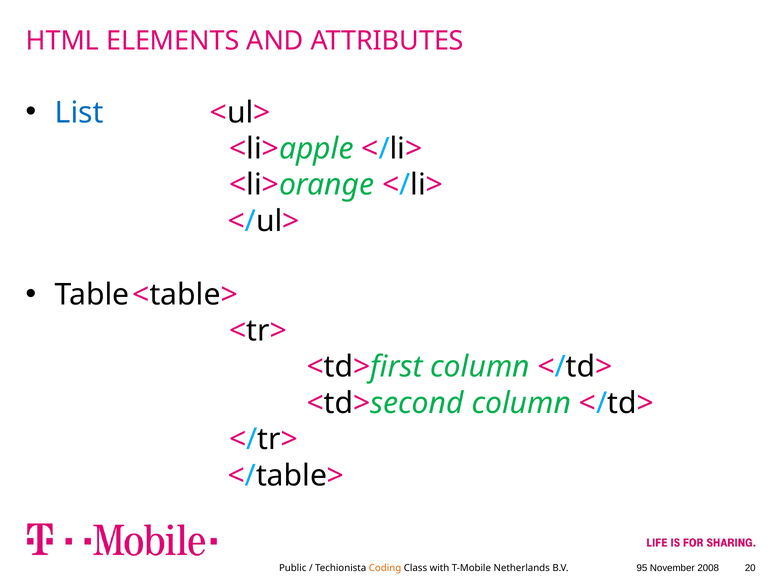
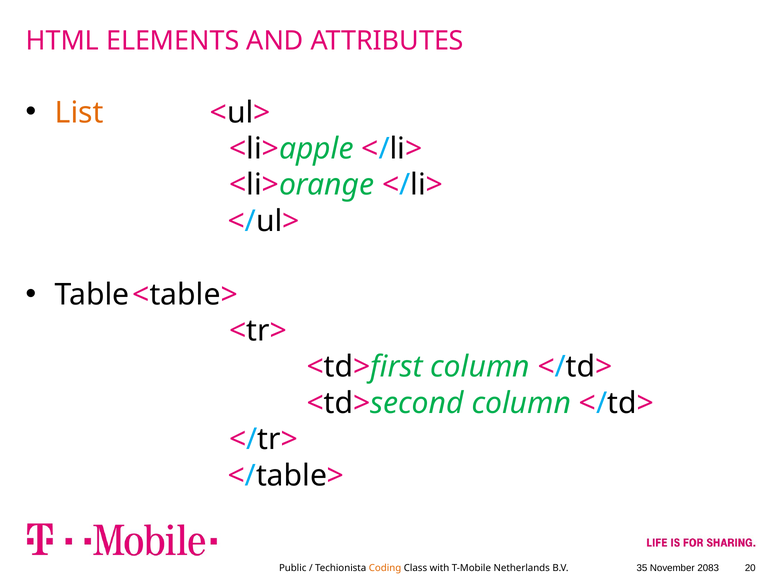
List colour: blue -> orange
95: 95 -> 35
2008: 2008 -> 2083
